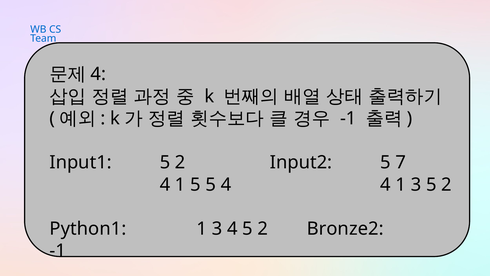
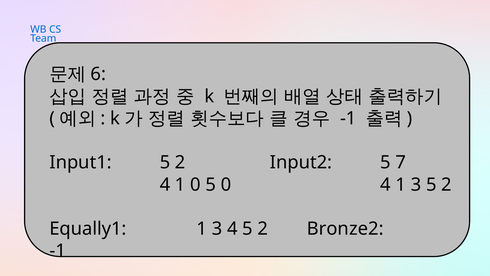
4 at (98, 74): 4 -> 6
1 5: 5 -> 0
5 4: 4 -> 0
Python1: Python1 -> Equally1
